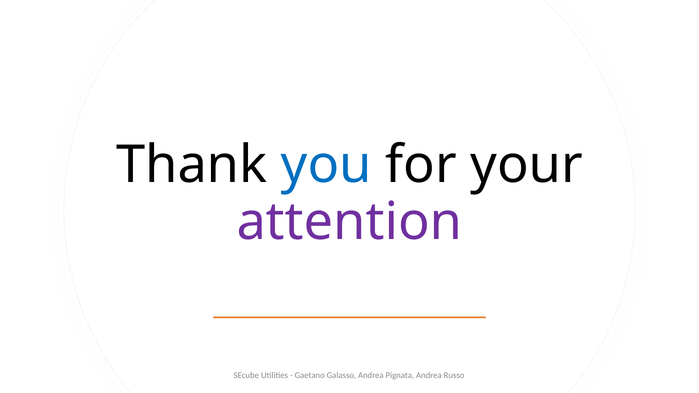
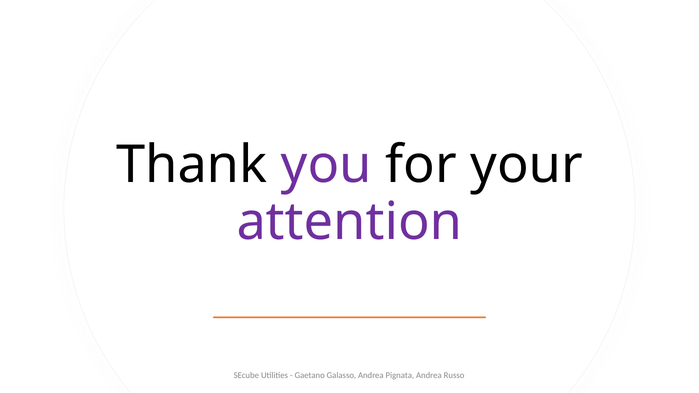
you colour: blue -> purple
